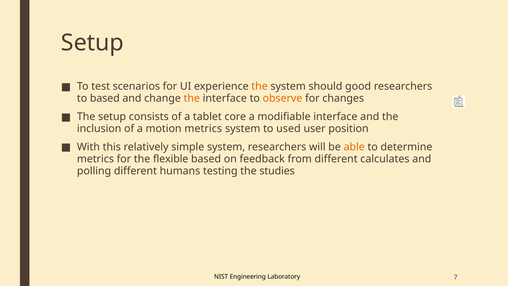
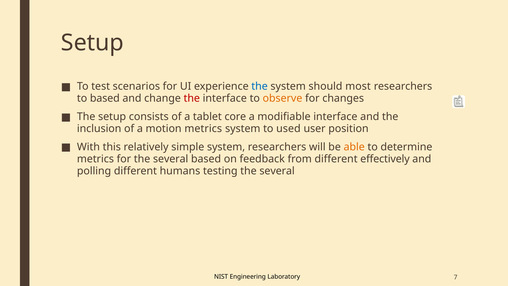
the at (260, 86) colour: orange -> blue
good: good -> most
the at (192, 98) colour: orange -> red
for the flexible: flexible -> several
calculates: calculates -> effectively
testing the studies: studies -> several
